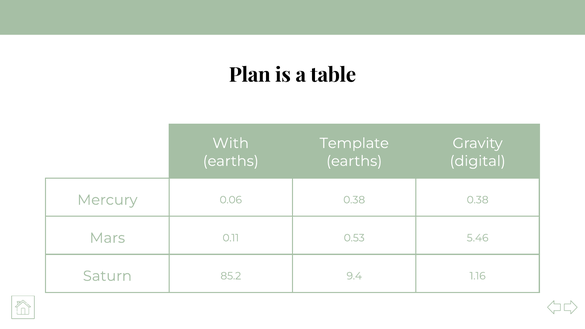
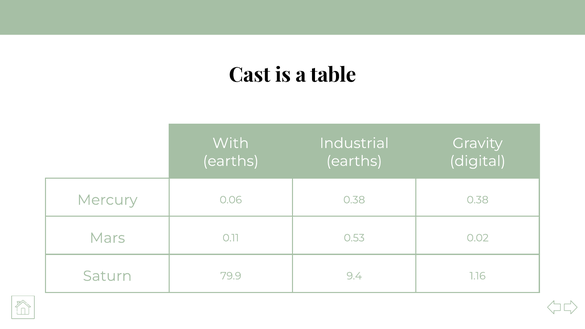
Plan: Plan -> Cast
Template: Template -> Industrial
5.46: 5.46 -> 0.02
85.2: 85.2 -> 79.9
